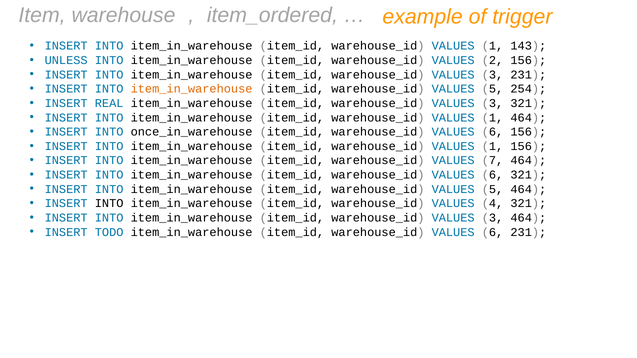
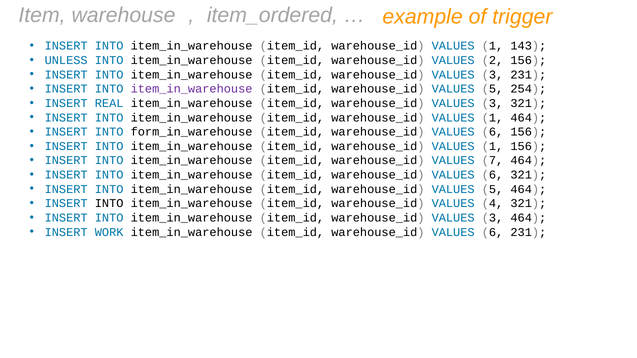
item_in_warehouse at (192, 89) colour: orange -> purple
once_in_warehouse: once_in_warehouse -> form_in_warehouse
TODO: TODO -> WORK
